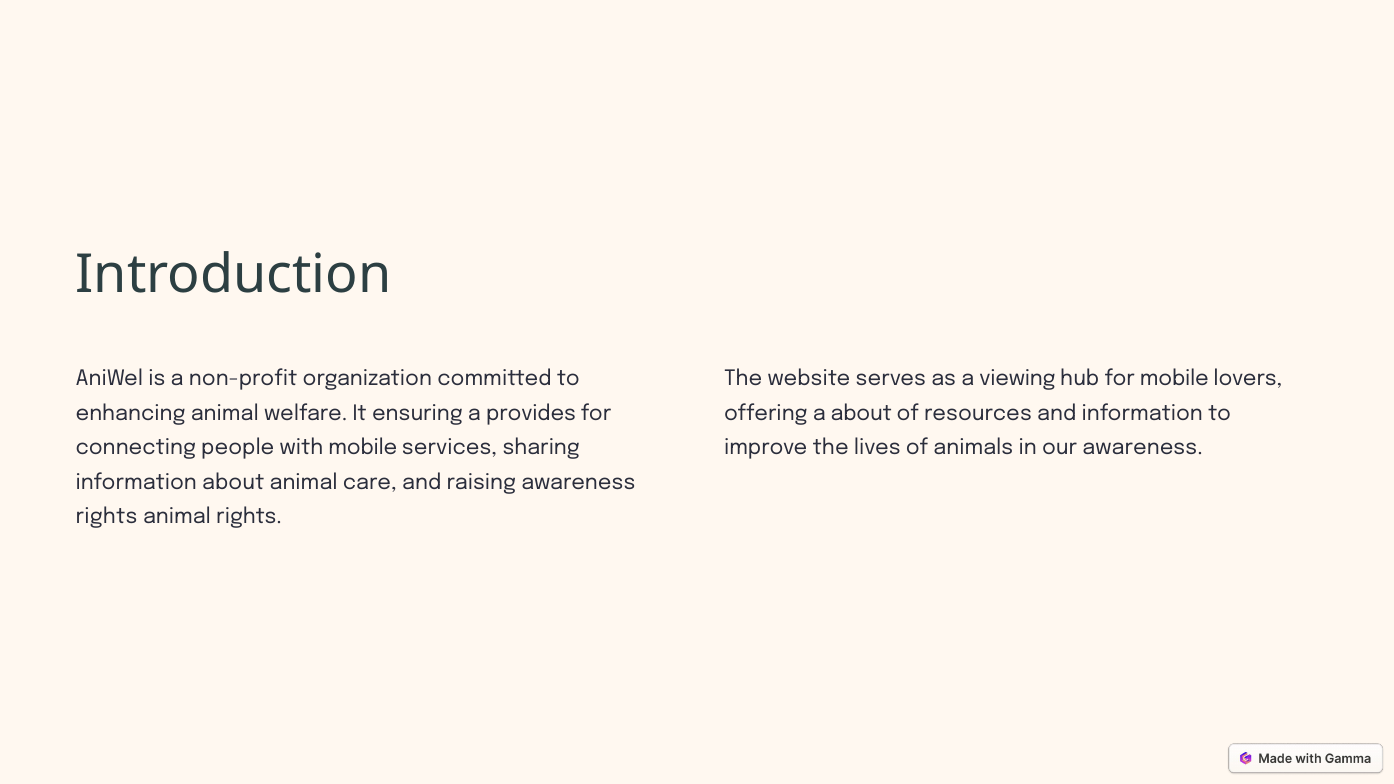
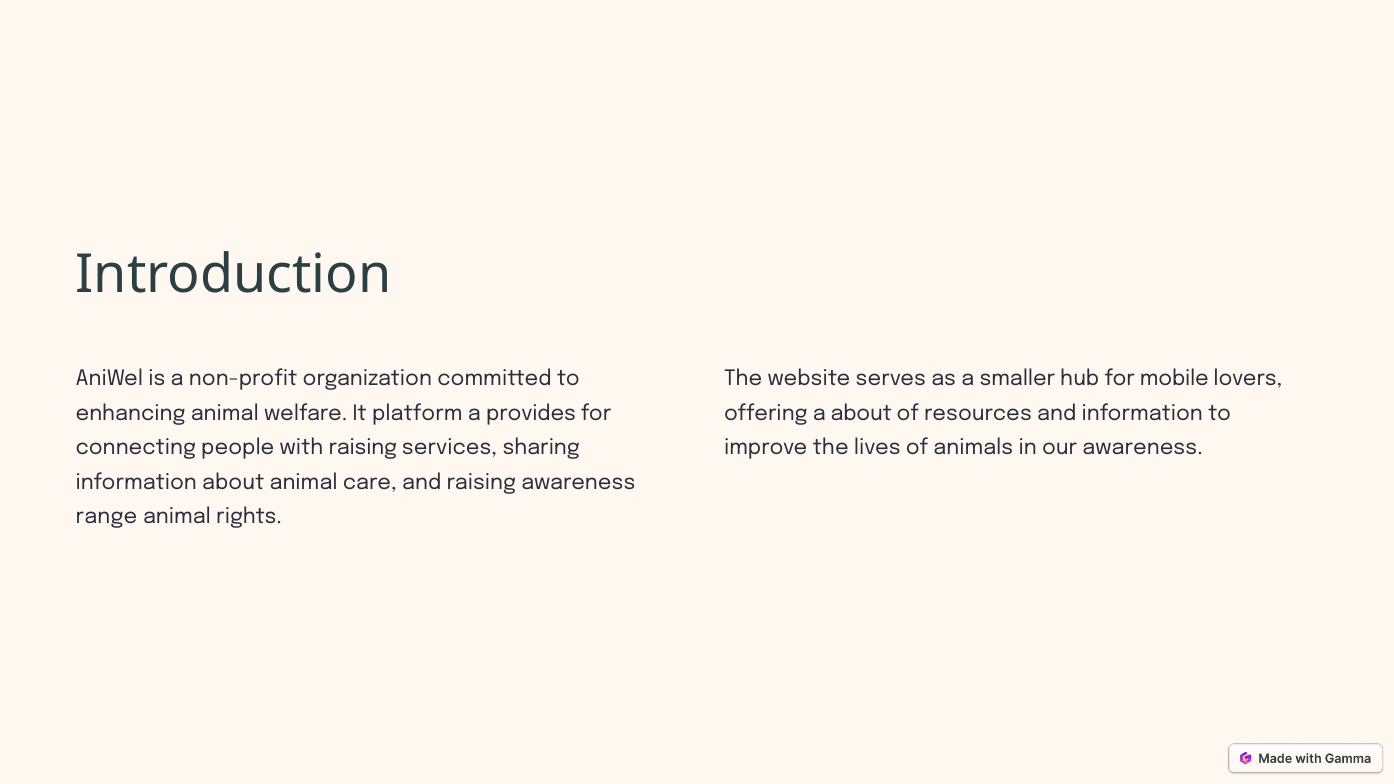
viewing: viewing -> smaller
ensuring: ensuring -> platform
with mobile: mobile -> raising
rights at (107, 517): rights -> range
